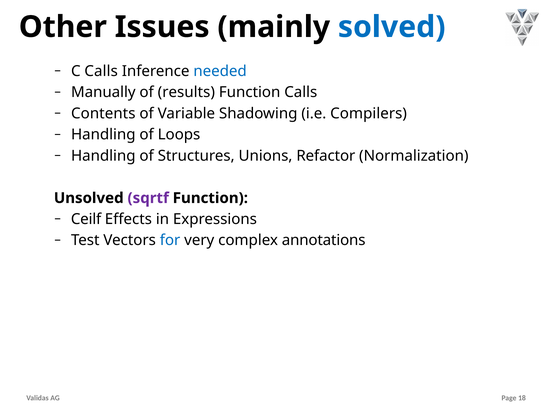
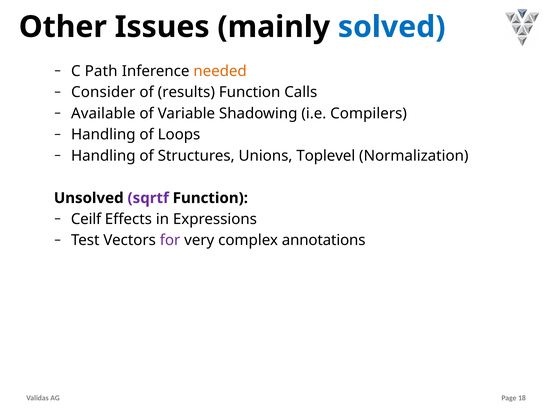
C Calls: Calls -> Path
needed colour: blue -> orange
Manually: Manually -> Consider
Contents: Contents -> Available
Refactor: Refactor -> Toplevel
for colour: blue -> purple
